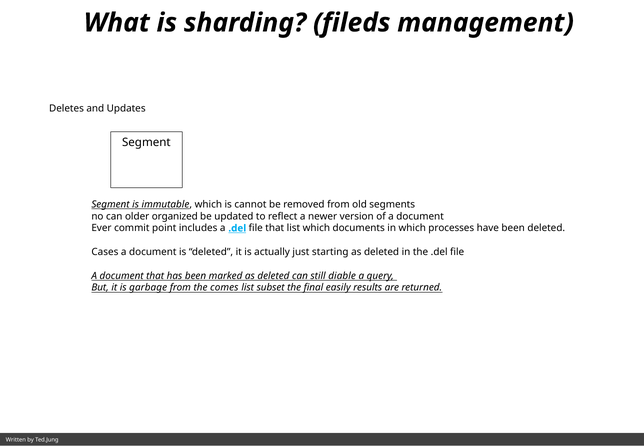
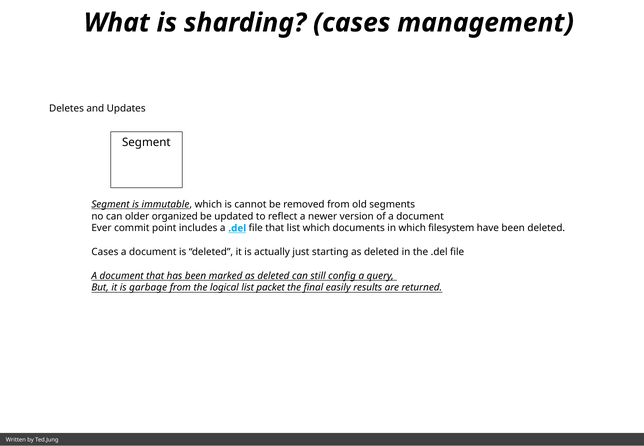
sharding fileds: fileds -> cases
processes: processes -> filesystem
diable: diable -> config
comes: comes -> logical
subset: subset -> packet
